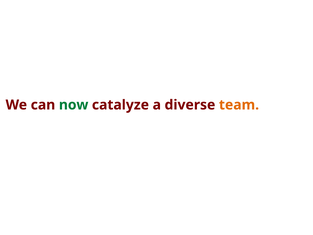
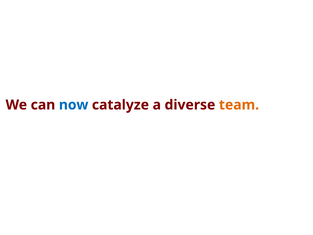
now colour: green -> blue
